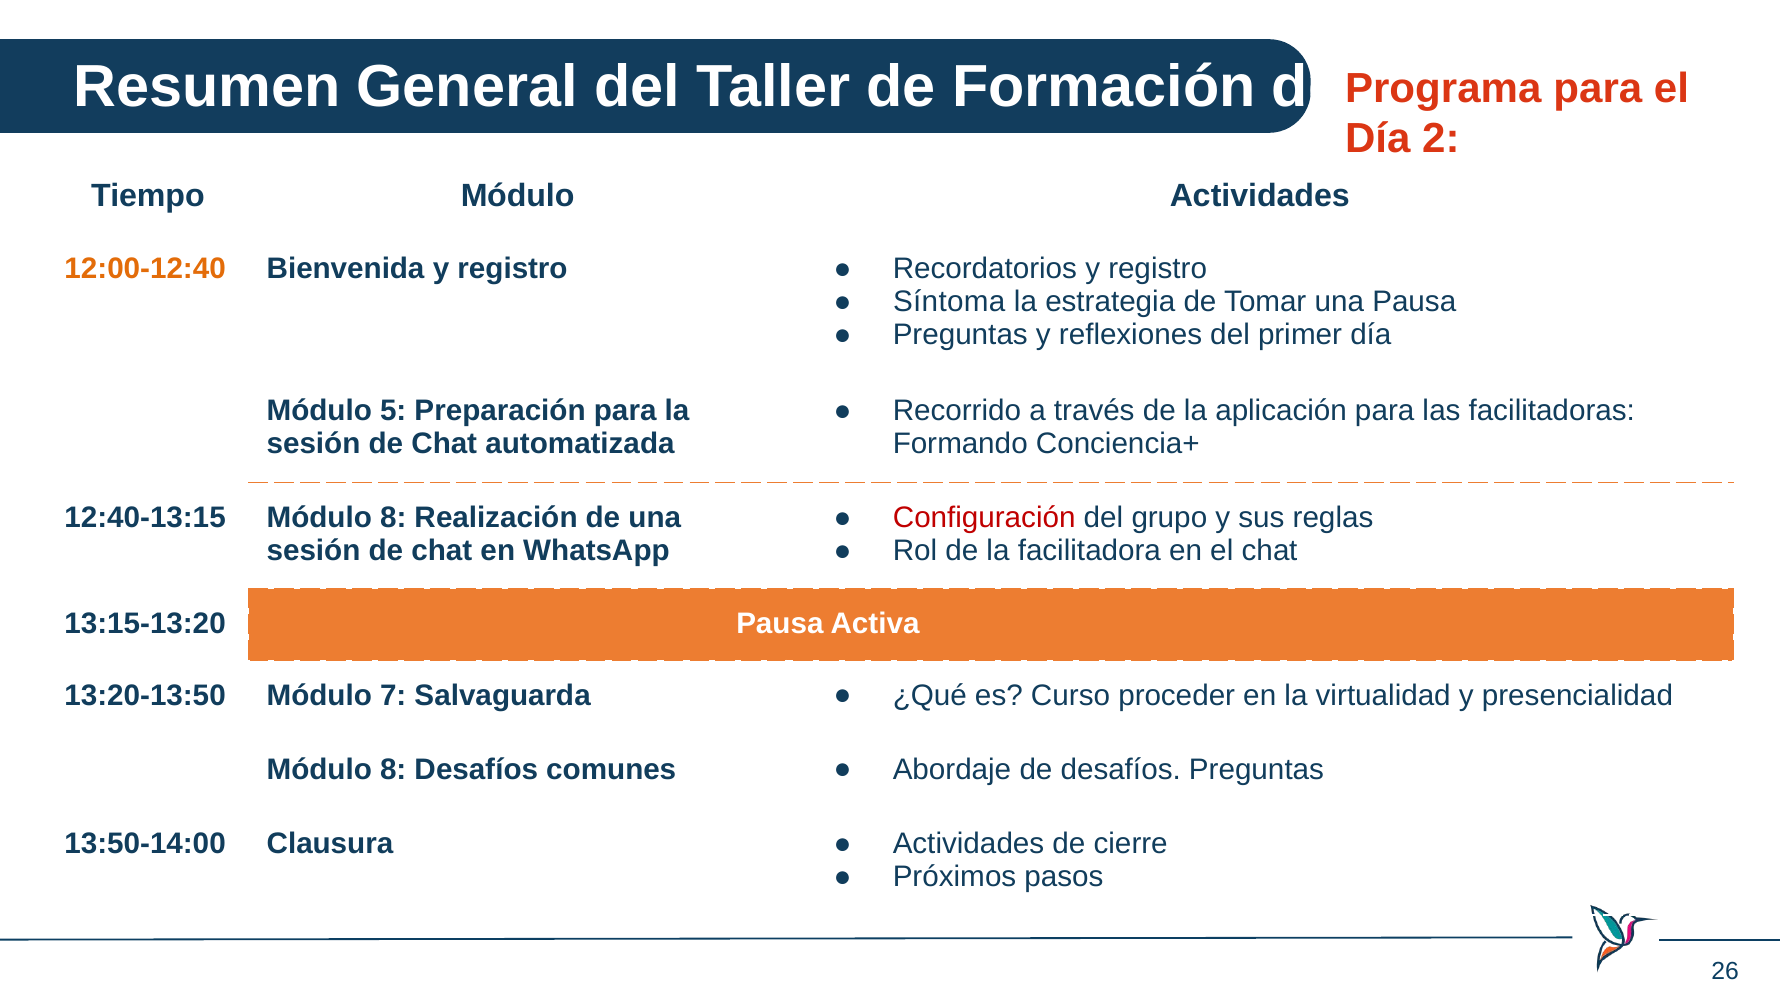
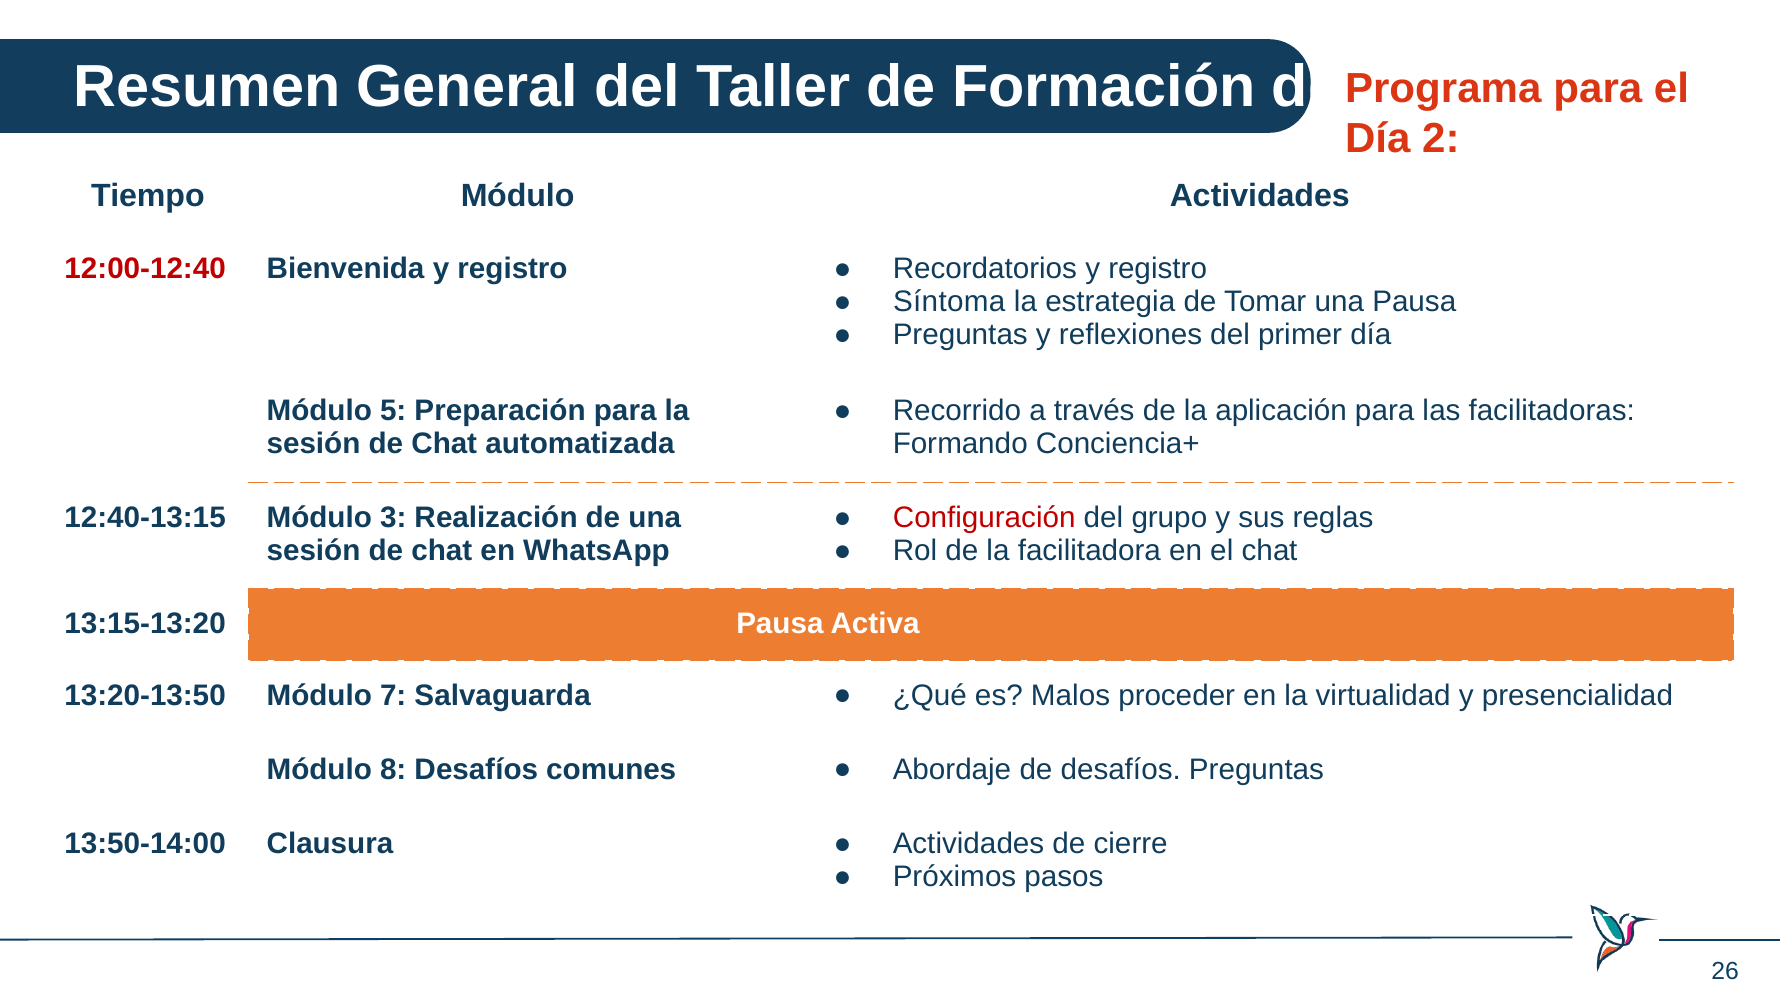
12:00-12:40 colour: orange -> red
12:40-13:15 Módulo 8: 8 -> 3
Curso: Curso -> Malos
